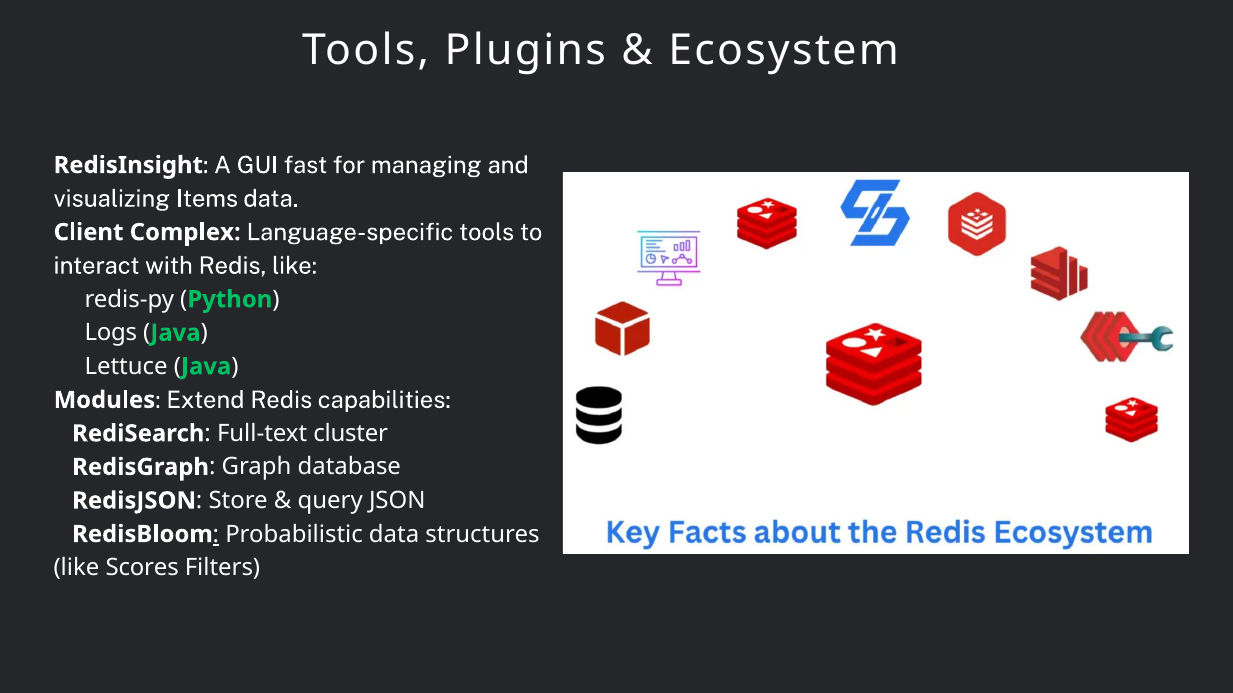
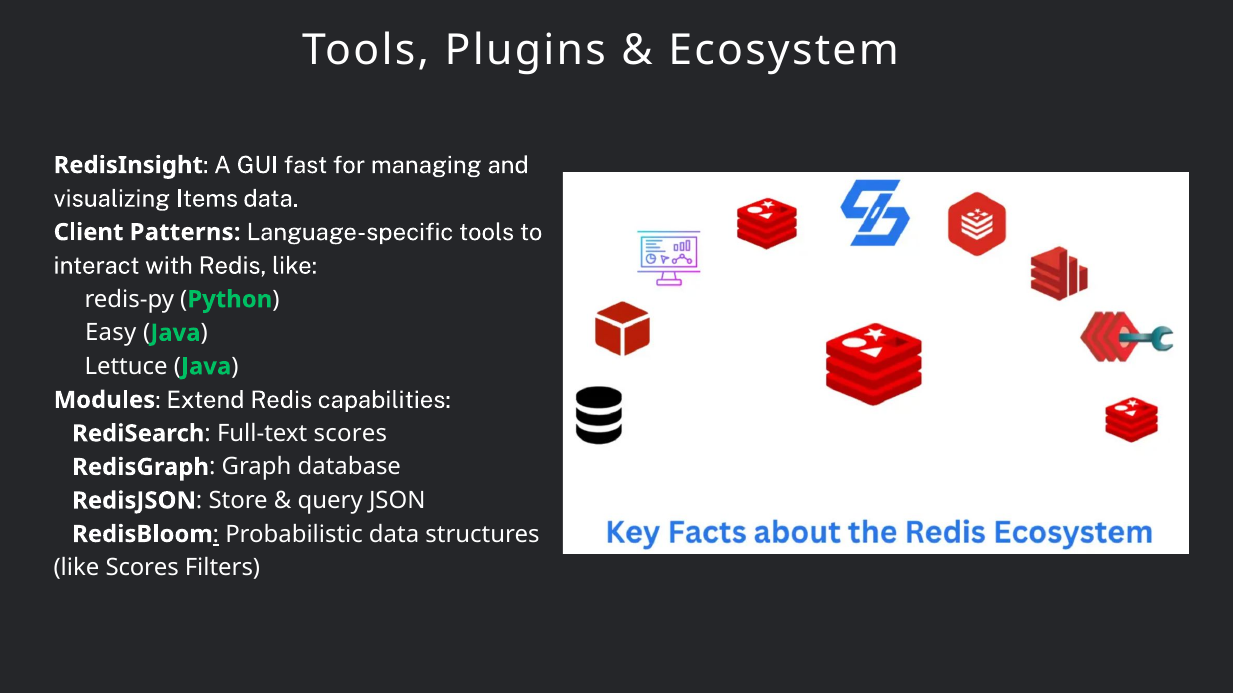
Complex: Complex -> Patterns
Logs: Logs -> Easy
Full-text cluster: cluster -> scores
